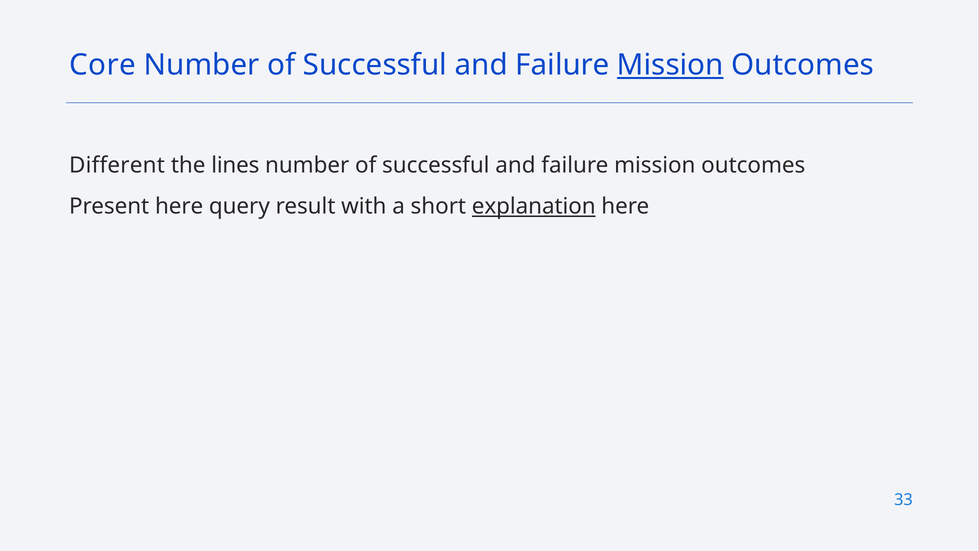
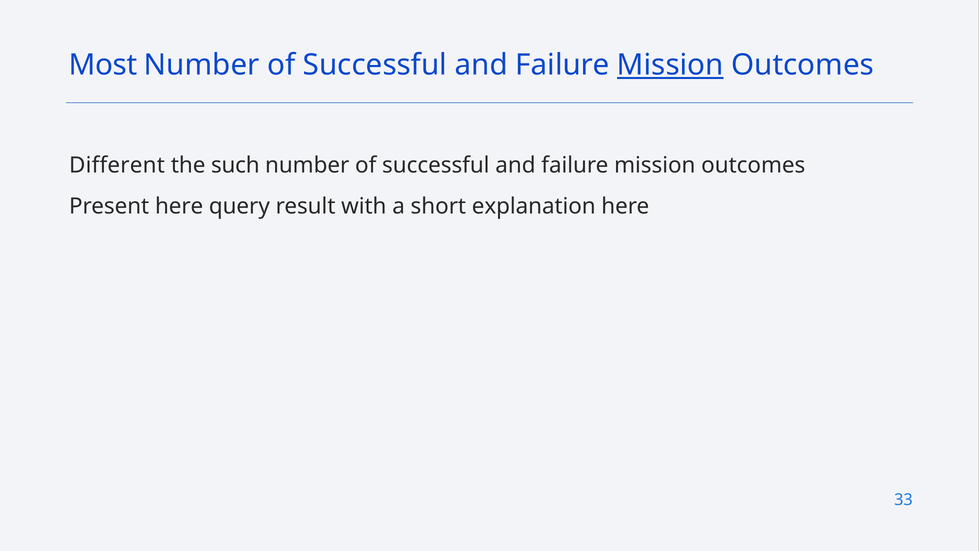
Core: Core -> Most
lines: lines -> such
explanation underline: present -> none
